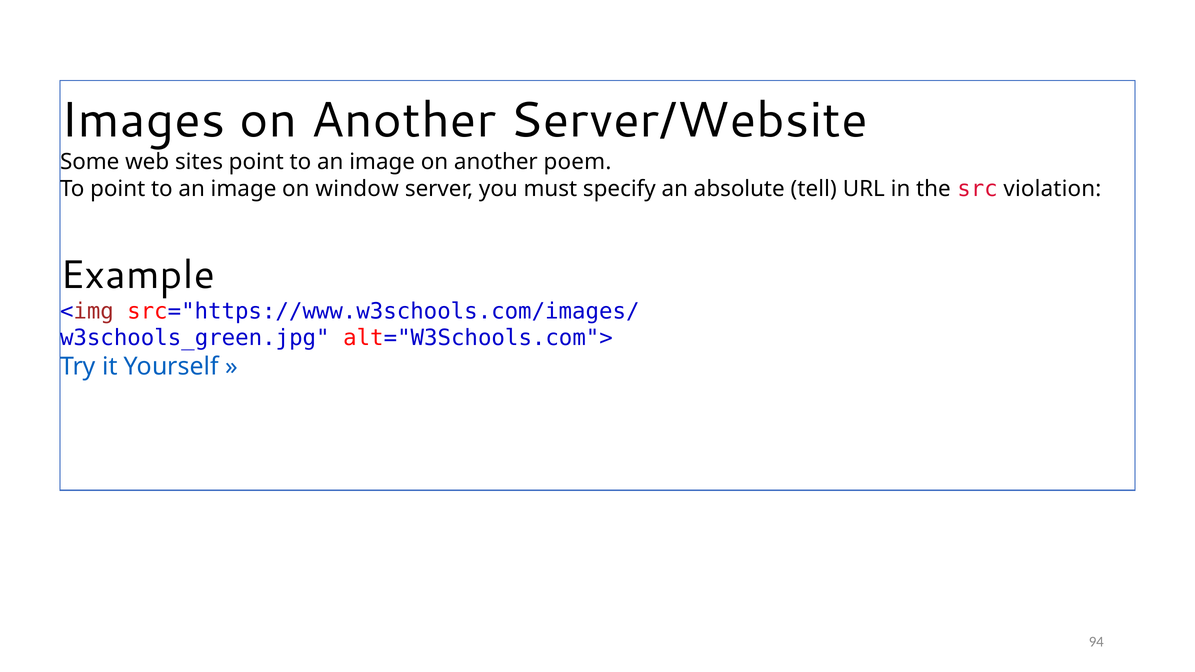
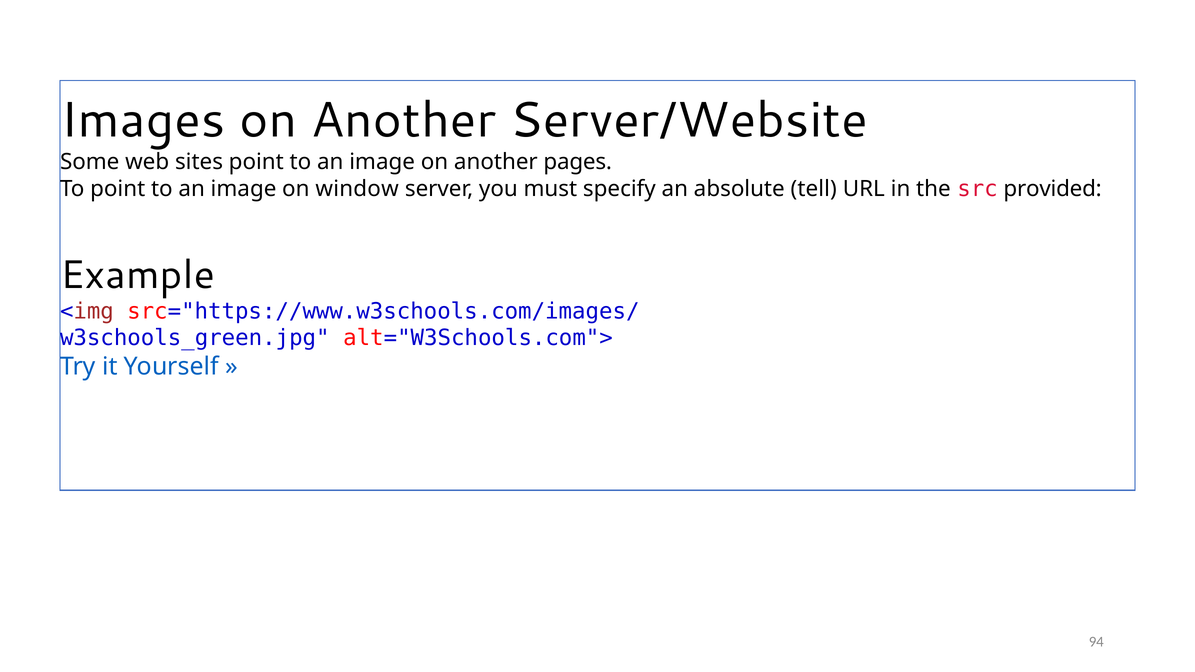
poem: poem -> pages
violation: violation -> provided
